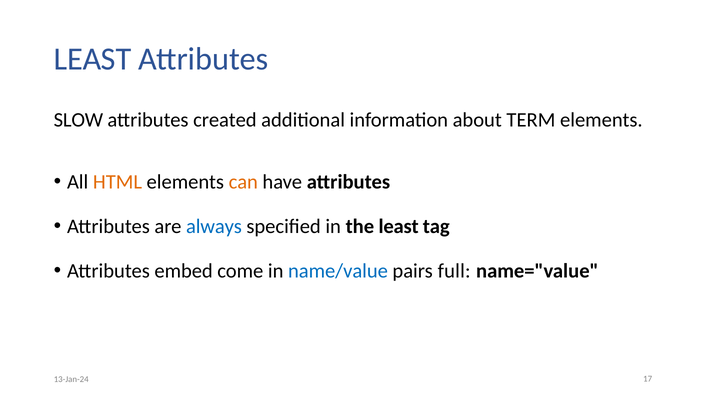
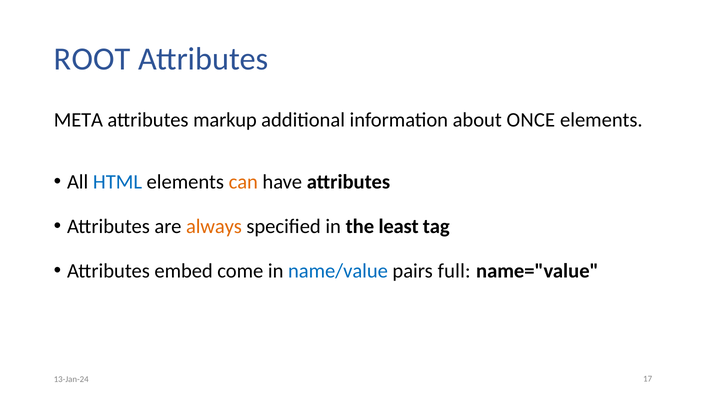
LEAST at (93, 59): LEAST -> ROOT
SLOW: SLOW -> META
created: created -> markup
TERM: TERM -> ONCE
HTML colour: orange -> blue
always colour: blue -> orange
